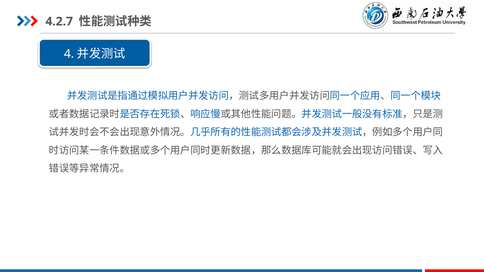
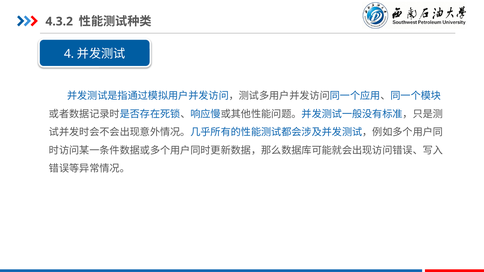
4.2.7: 4.2.7 -> 4.3.2
